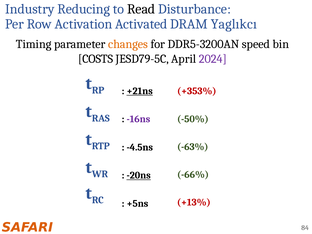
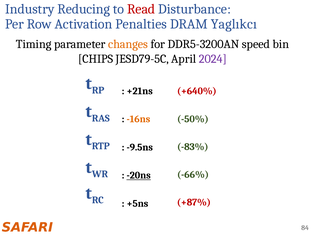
Read colour: black -> red
Activated: Activated -> Penalties
COSTS: COSTS -> CHIPS
+21ns underline: present -> none
+353%: +353% -> +640%
-16ns colour: purple -> orange
-63%: -63% -> -83%
-4.5ns: -4.5ns -> -9.5ns
+13%: +13% -> +87%
